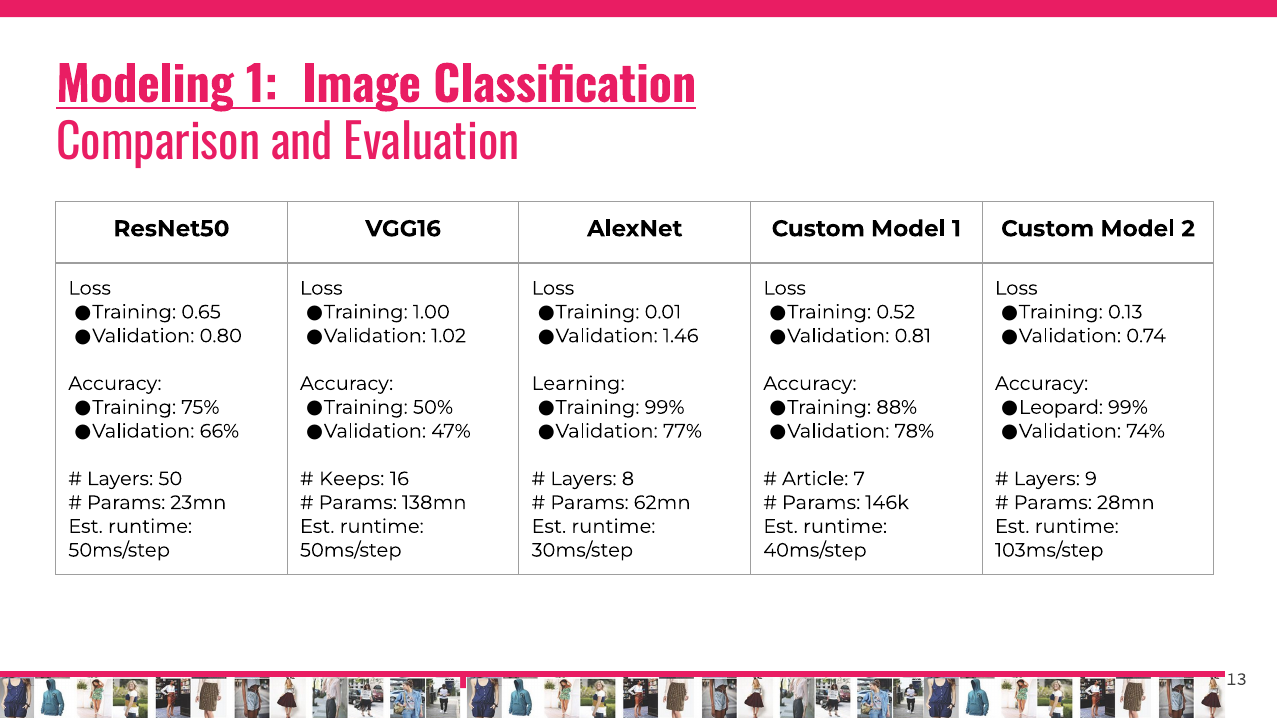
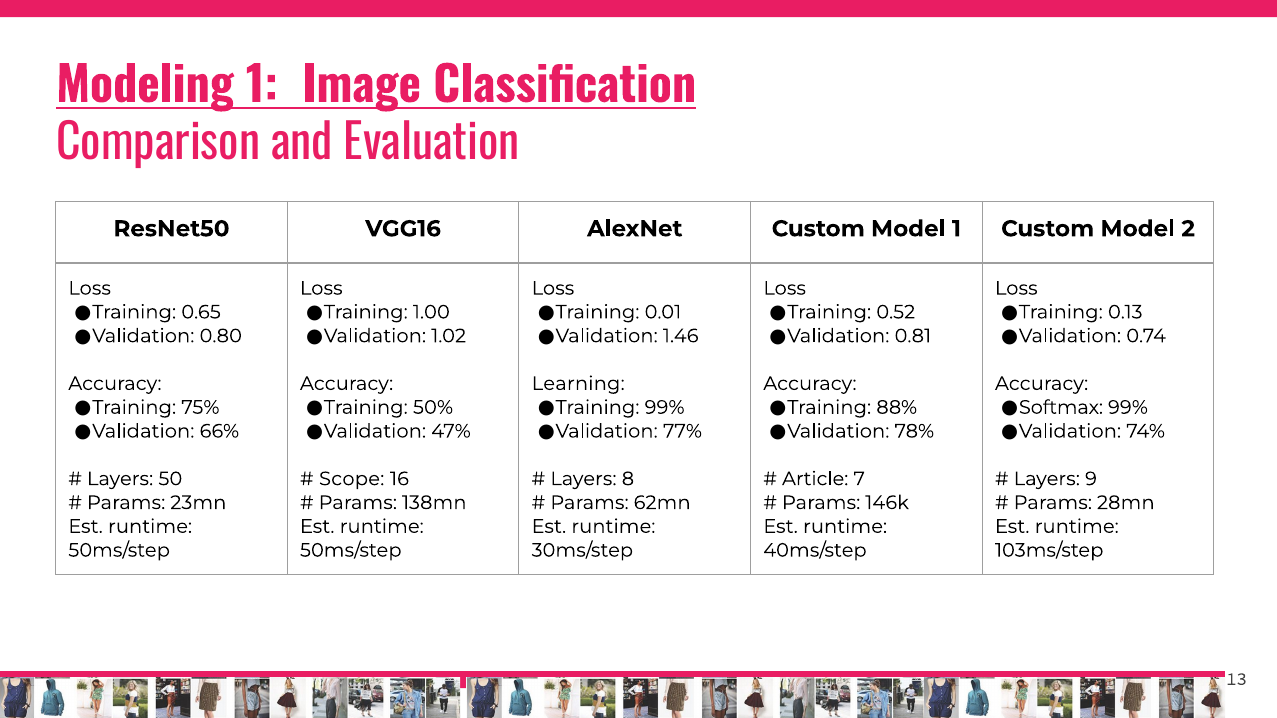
Leopard: Leopard -> Softmax
Keeps: Keeps -> Scope
